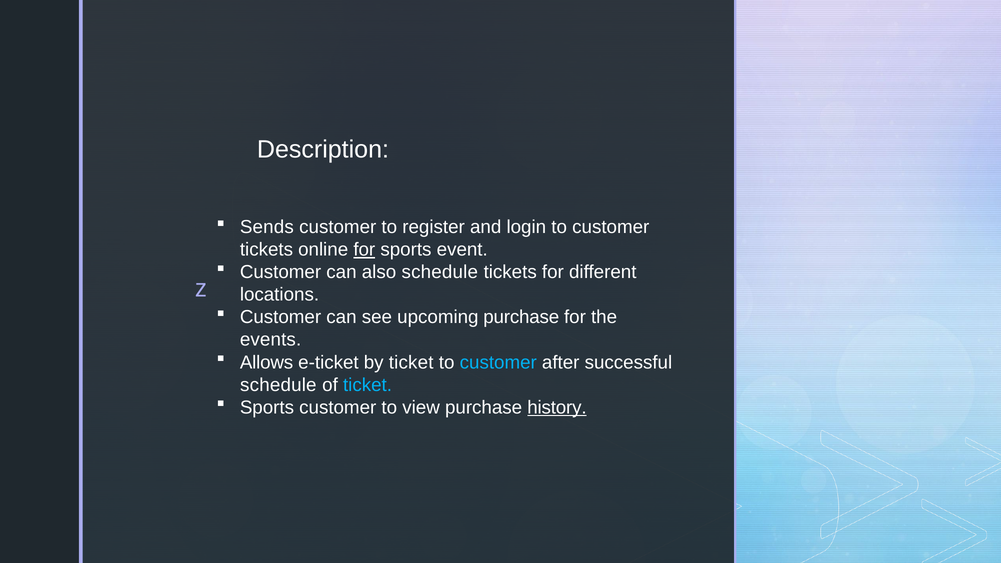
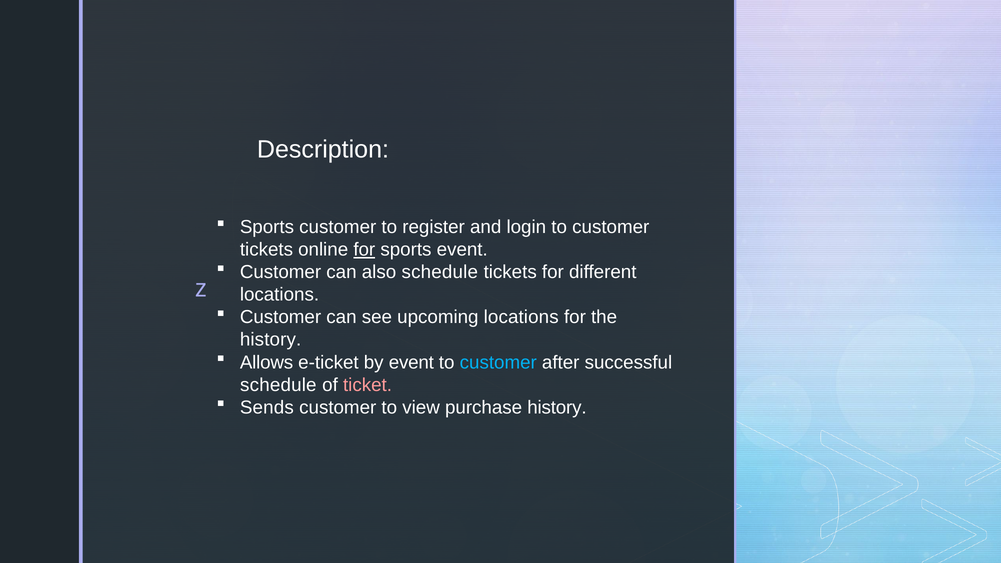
Sends at (267, 227): Sends -> Sports
upcoming purchase: purchase -> locations
events at (271, 340): events -> history
by ticket: ticket -> event
ticket at (367, 385) colour: light blue -> pink
Sports at (267, 407): Sports -> Sends
history at (557, 407) underline: present -> none
